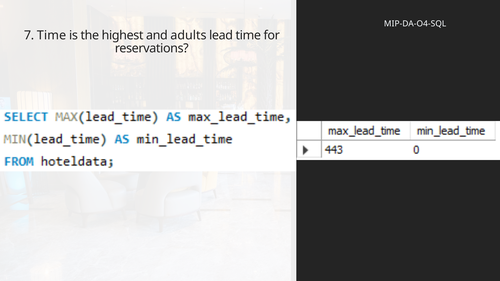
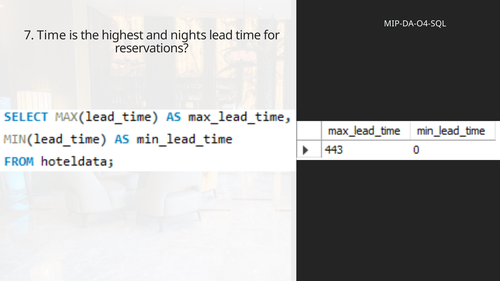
adults: adults -> nights
